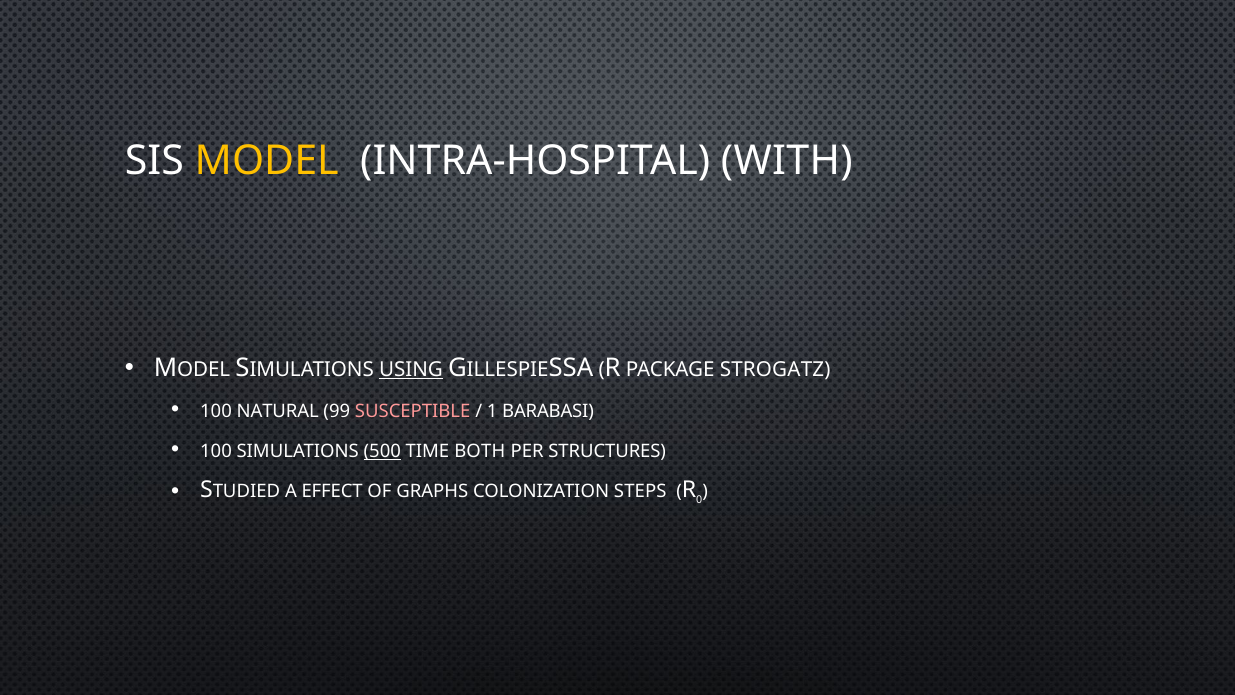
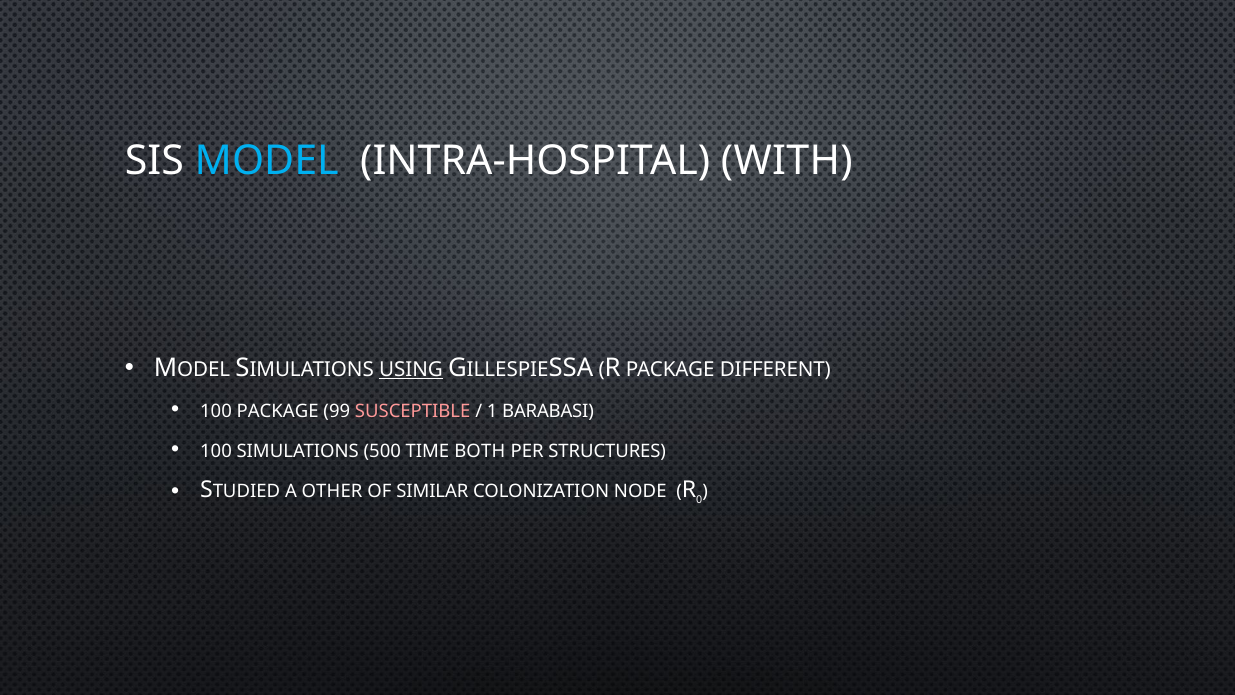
MODEL colour: yellow -> light blue
STROGATZ: STROGATZ -> DIFFERENT
100 NATURAL: NATURAL -> PACKAGE
500 underline: present -> none
EFFECT: EFFECT -> OTHER
GRAPHS: GRAPHS -> SIMILAR
STEPS: STEPS -> NODE
